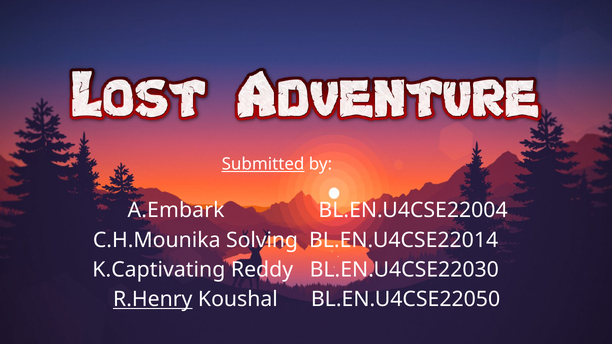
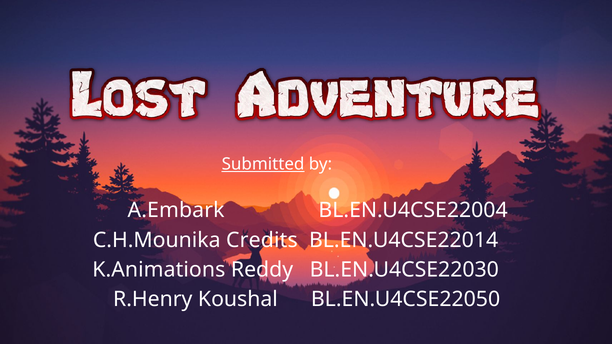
Solving: Solving -> Credits
K.Captivating: K.Captivating -> K.Animations
R.Henry underline: present -> none
